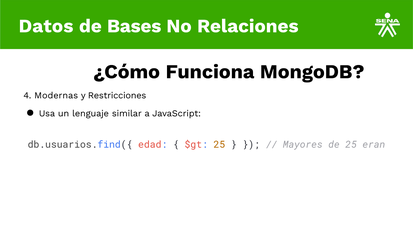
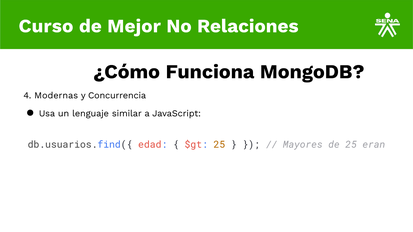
Datos: Datos -> Curso
Bases: Bases -> Mejor
Restricciones: Restricciones -> Concurrencia
